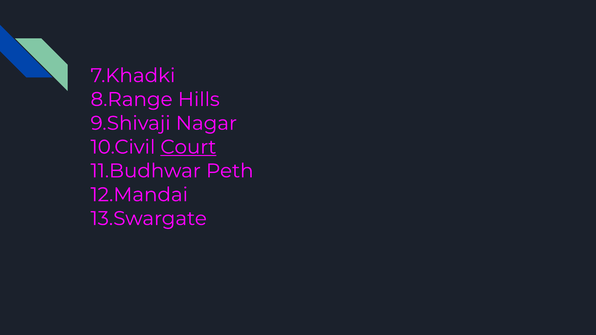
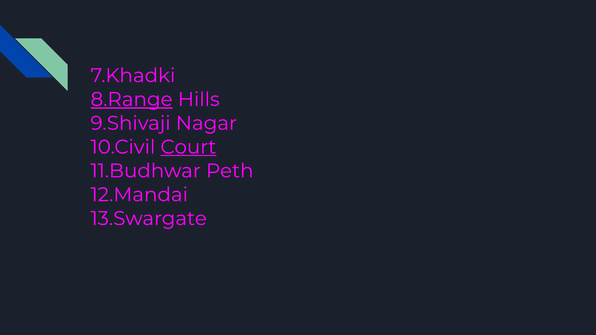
8.Range underline: none -> present
